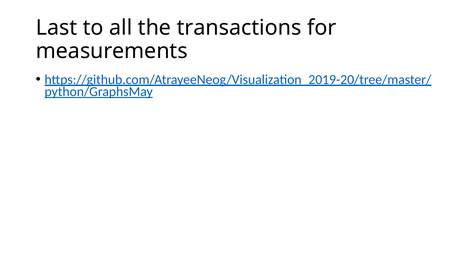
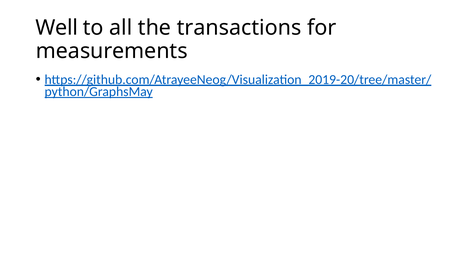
Last: Last -> Well
